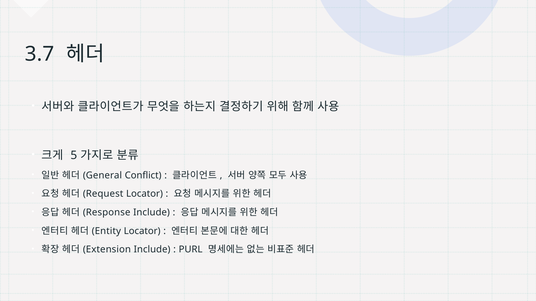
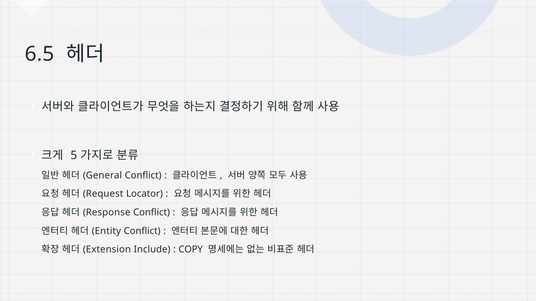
3.7: 3.7 -> 6.5
Include at (152, 213): Include -> Conflict
Locator at (142, 231): Locator -> Conflict
PURL: PURL -> COPY
